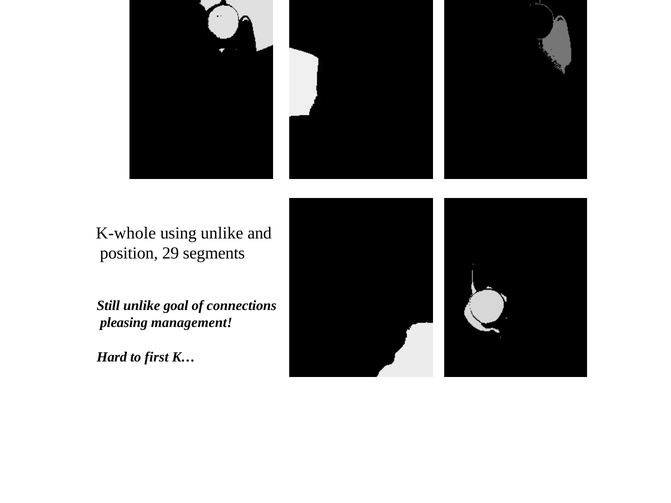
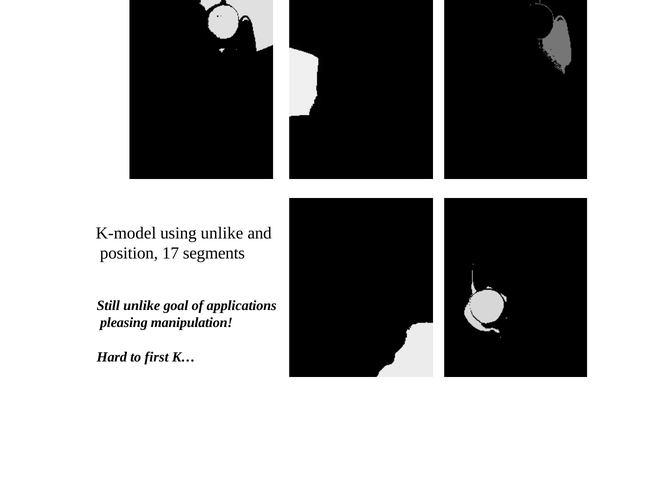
K-whole: K-whole -> K-model
29: 29 -> 17
connections: connections -> applications
management: management -> manipulation
